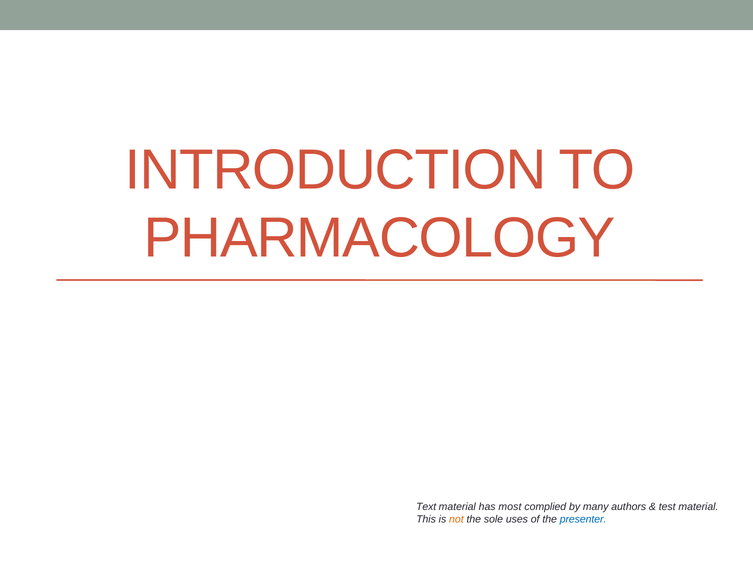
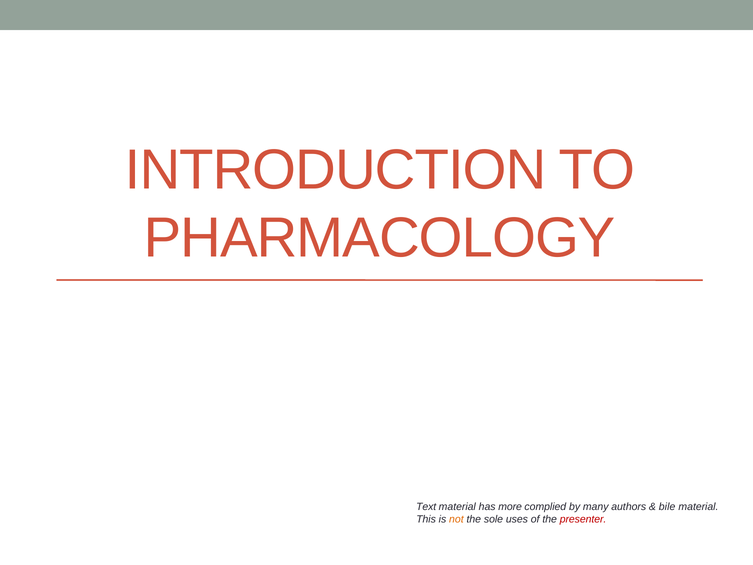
most: most -> more
test: test -> bile
presenter colour: blue -> red
